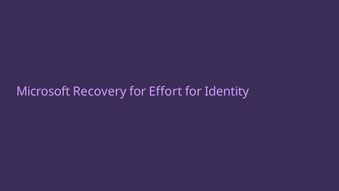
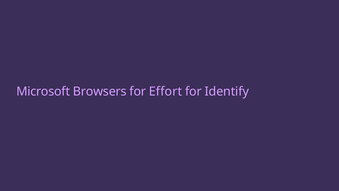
Recovery: Recovery -> Browsers
Identity: Identity -> Identify
